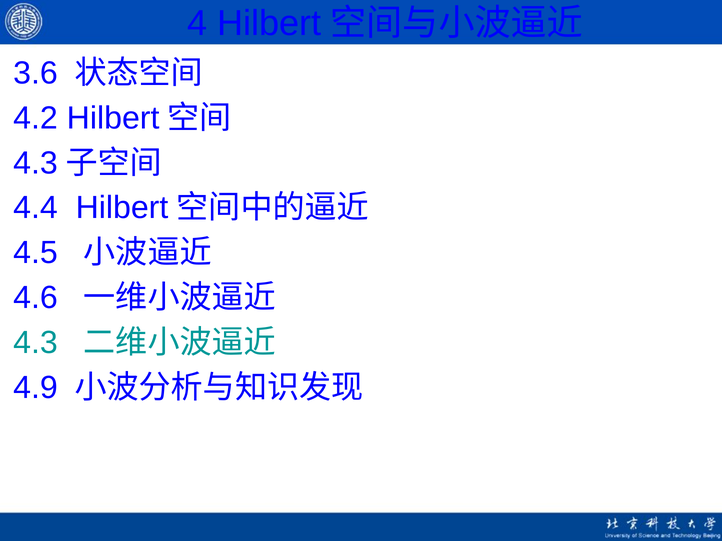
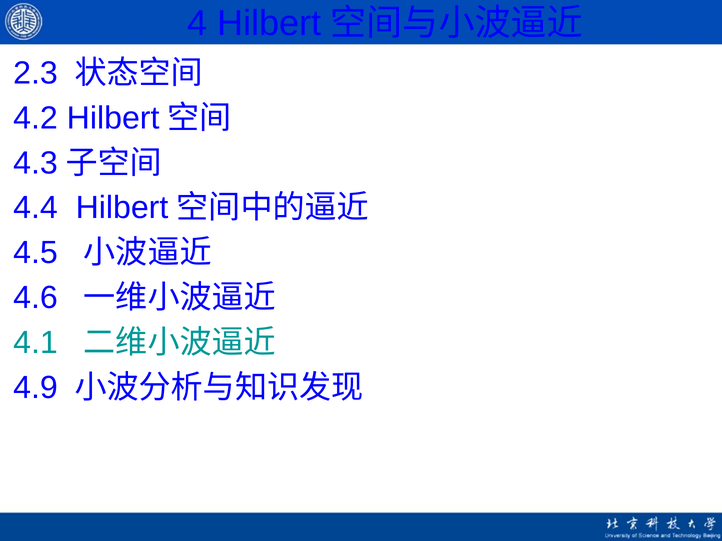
3.6: 3.6 -> 2.3
4.3 at (36, 343): 4.3 -> 4.1
